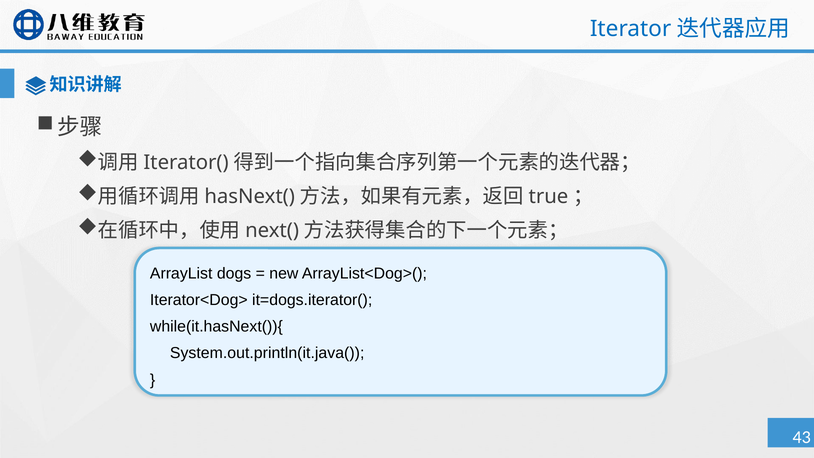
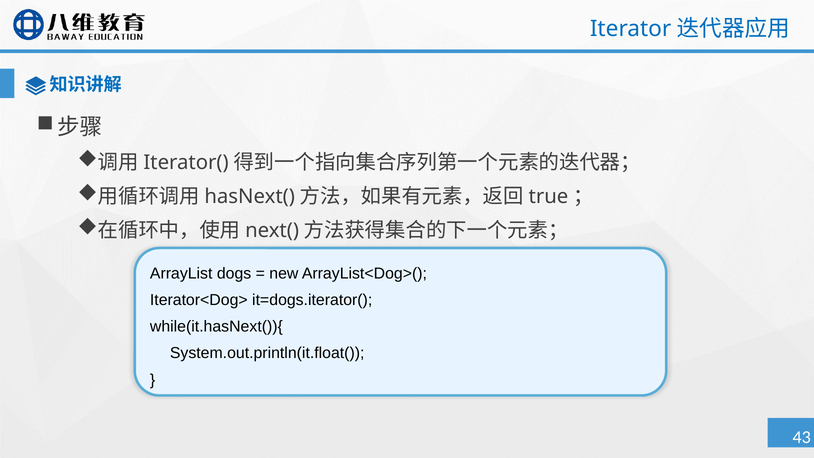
System.out.println(it.java(: System.out.println(it.java( -> System.out.println(it.float(
